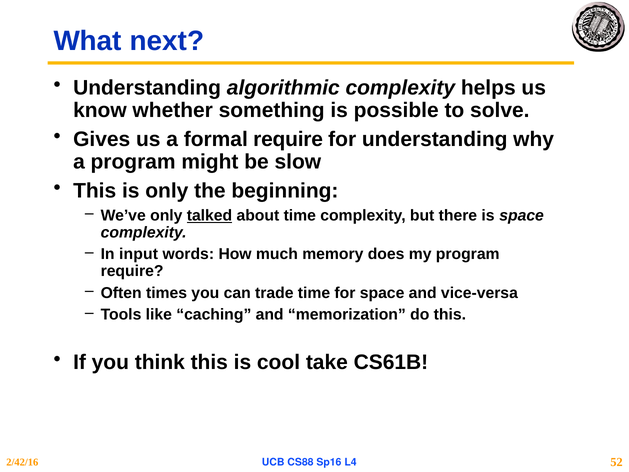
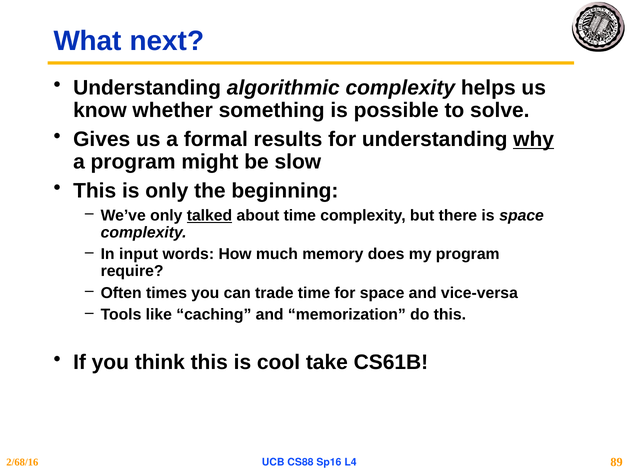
formal require: require -> results
why underline: none -> present
2/42/16: 2/42/16 -> 2/68/16
52: 52 -> 89
